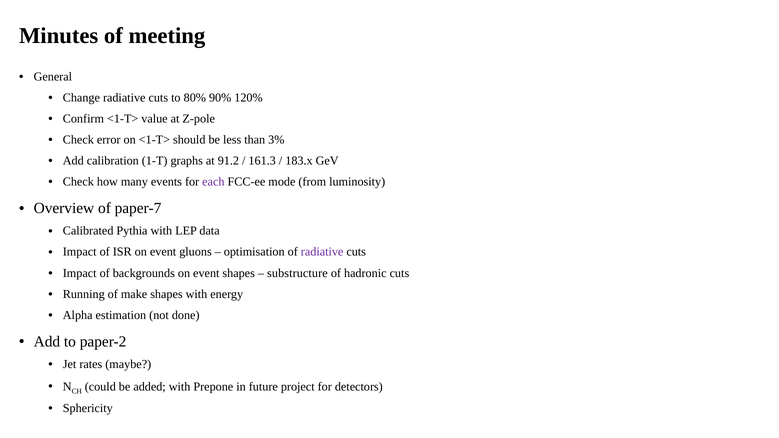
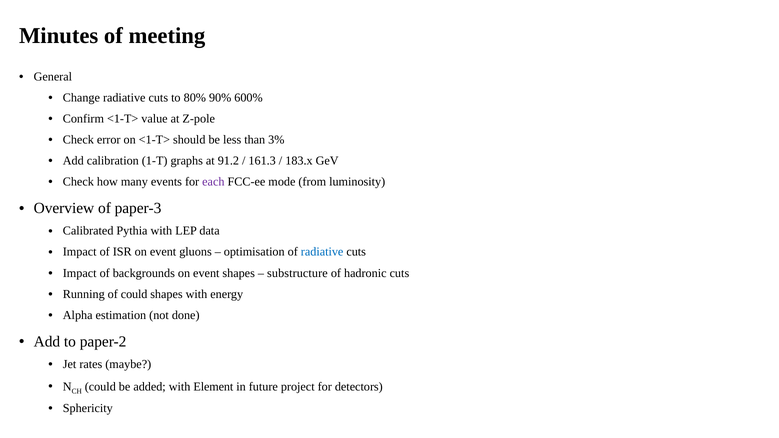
120%: 120% -> 600%
paper-7: paper-7 -> paper-3
radiative at (322, 252) colour: purple -> blue
of make: make -> could
Prepone: Prepone -> Element
